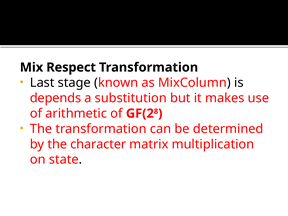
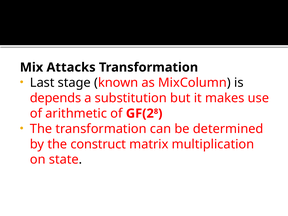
Respect: Respect -> Attacks
character: character -> construct
